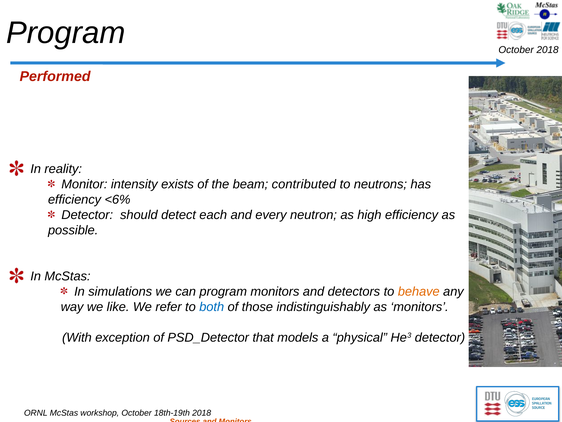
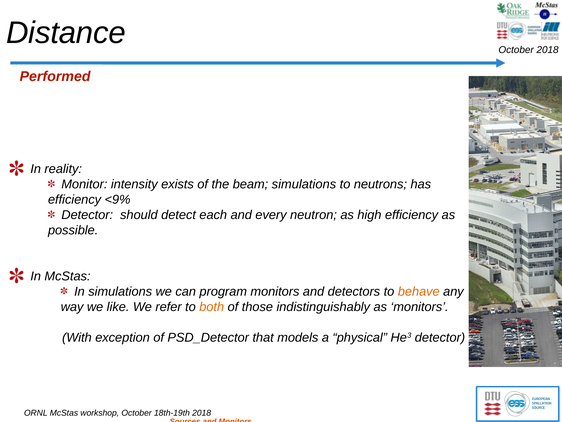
Program at (66, 33): Program -> Distance
beam contributed: contributed -> simulations
<6%: <6% -> <9%
both colour: blue -> orange
